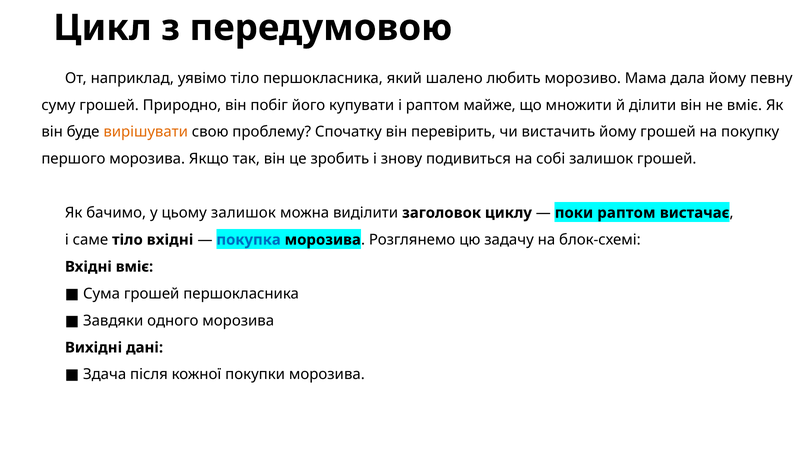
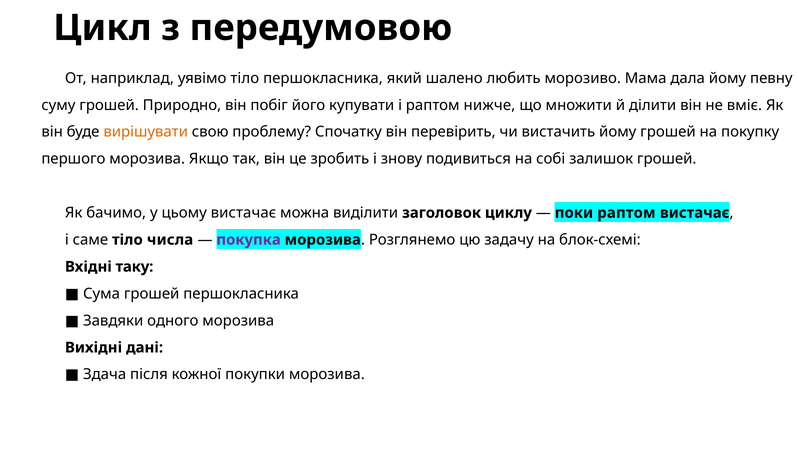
майже: майже -> нижче
цьому залишок: залишок -> вистачає
тіло вхідні: вхідні -> числа
покупка colour: blue -> purple
Вхідні вміє: вміє -> таку
